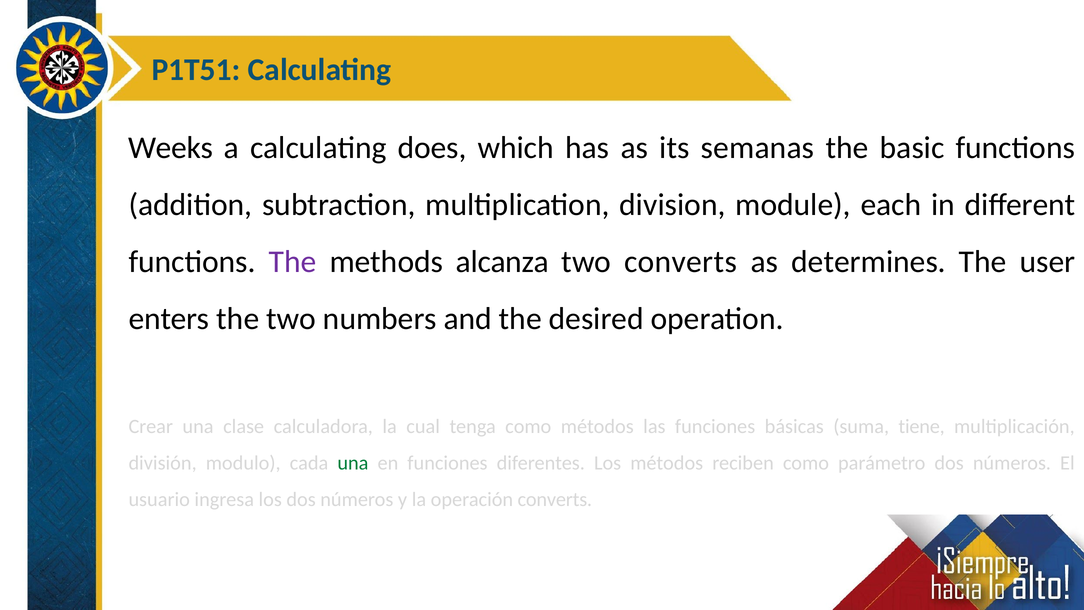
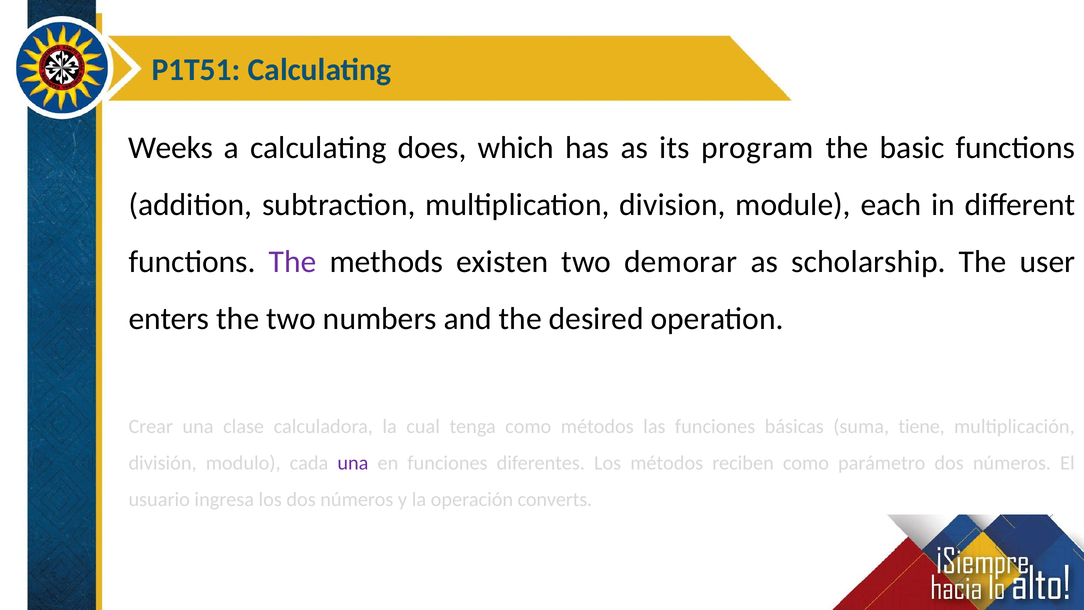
semanas: semanas -> program
alcanza: alcanza -> existen
two converts: converts -> demorar
determines: determines -> scholarship
una at (353, 463) colour: green -> purple
